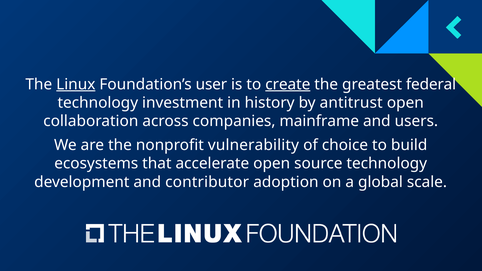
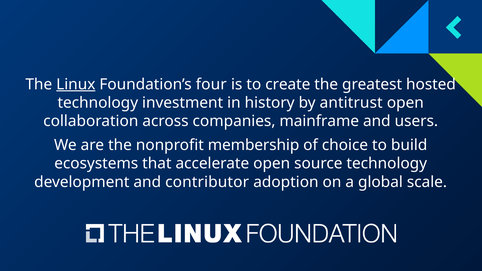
user: user -> four
create underline: present -> none
federal: federal -> hosted
vulnerability: vulnerability -> membership
